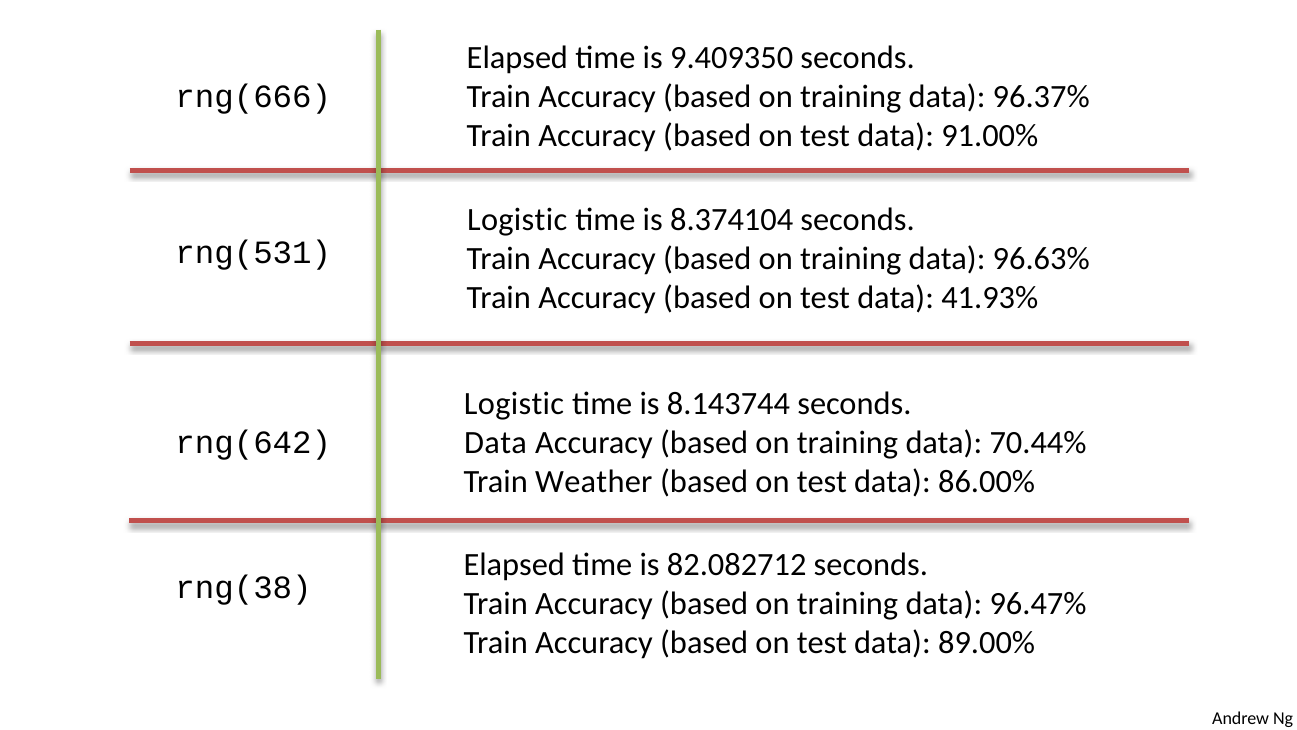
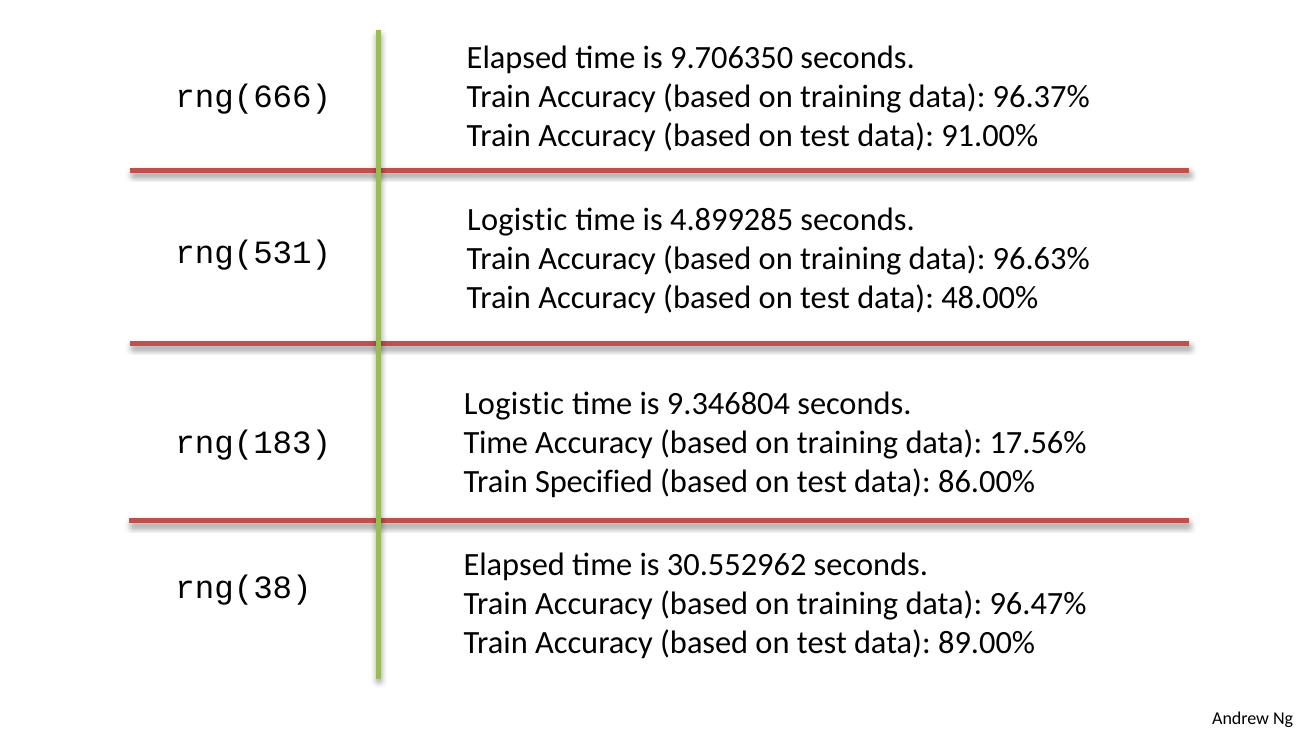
9.409350: 9.409350 -> 9.706350
8.374104: 8.374104 -> 4.899285
41.93%: 41.93% -> 48.00%
8.143744: 8.143744 -> 9.346804
Data at (496, 443): Data -> Time
70.44%: 70.44% -> 17.56%
rng(642: rng(642 -> rng(183
Weather: Weather -> Specified
82.082712: 82.082712 -> 30.552962
